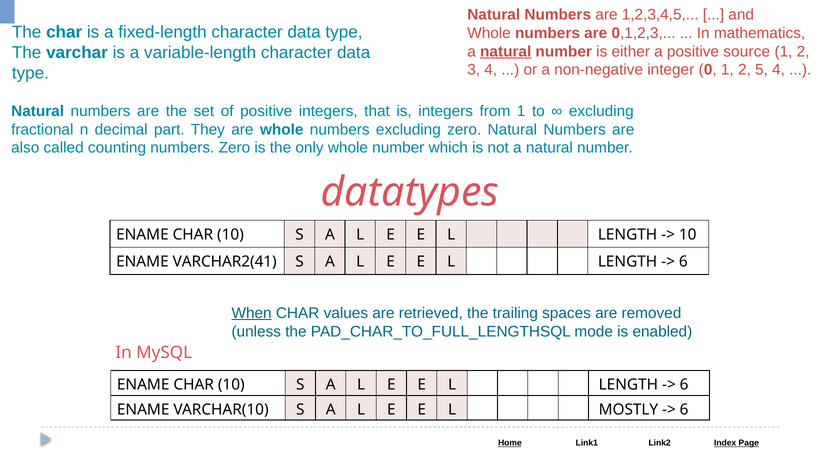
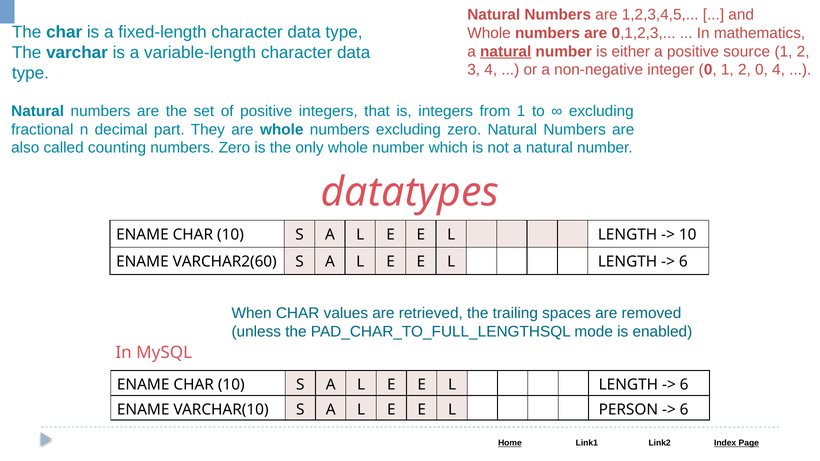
2 5: 5 -> 0
VARCHAR2(41: VARCHAR2(41 -> VARCHAR2(60
When underline: present -> none
MOSTLY: MOSTLY -> PERSON
